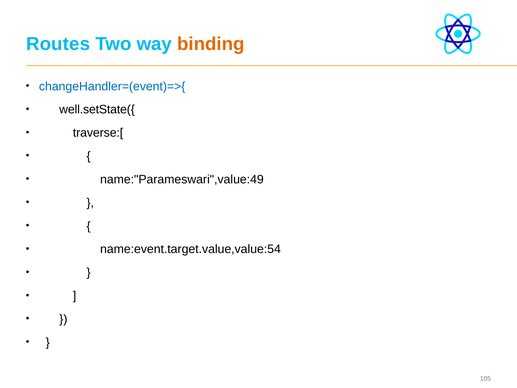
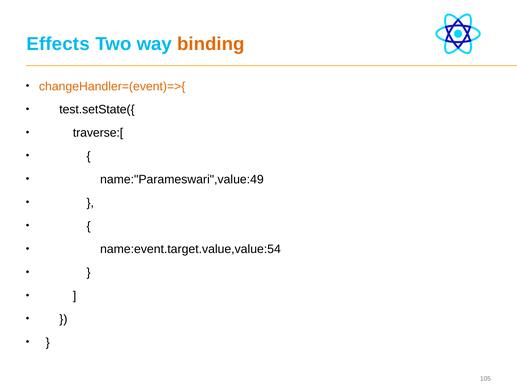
Routes: Routes -> Effects
changeHandler=(event)=>{ colour: blue -> orange
well.setState({: well.setState({ -> test.setState({
